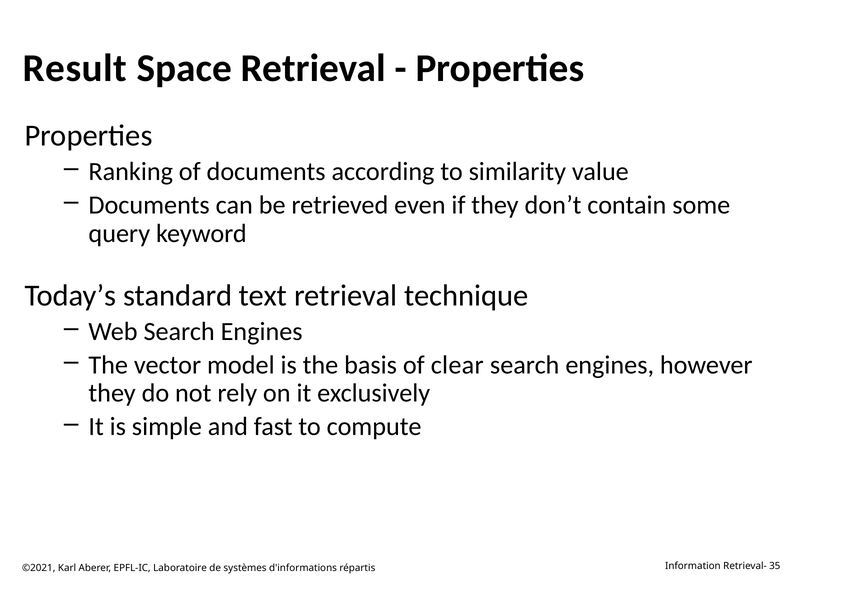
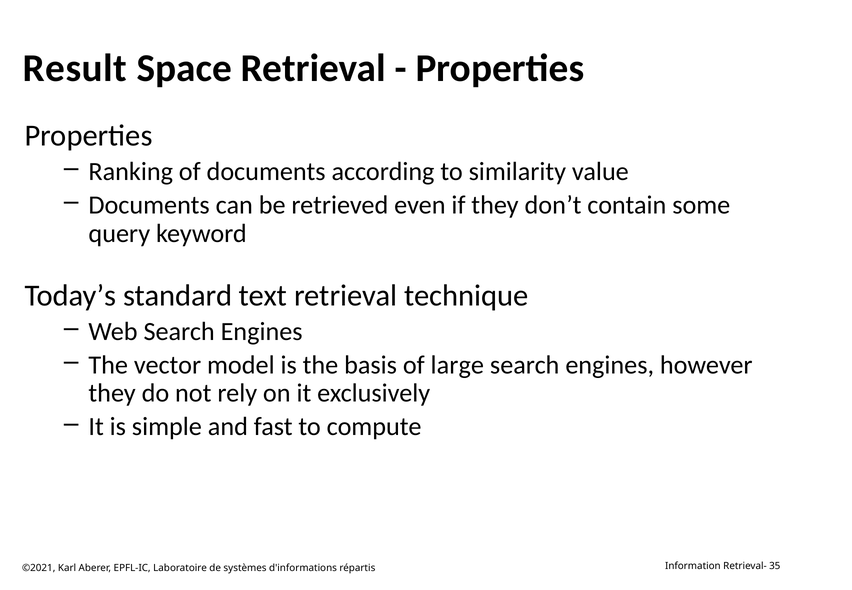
clear: clear -> large
